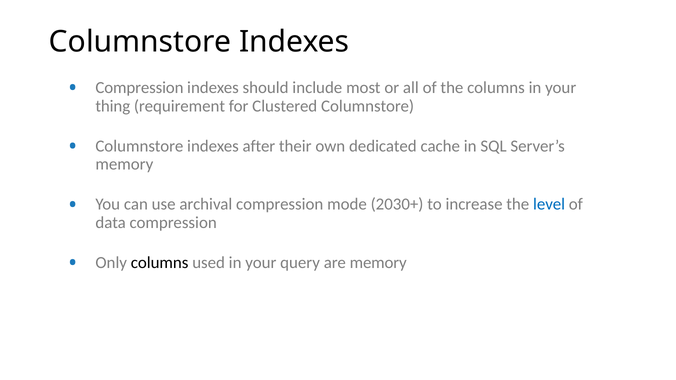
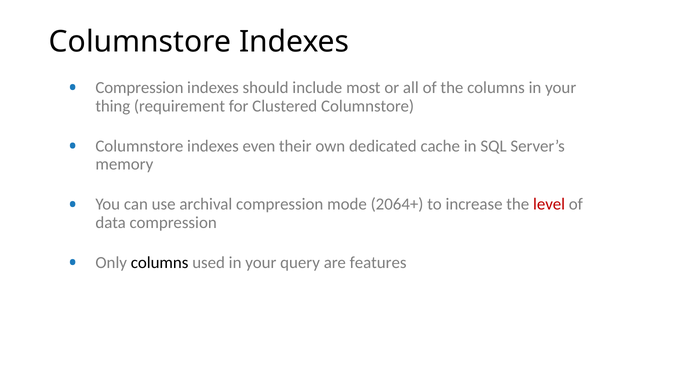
after: after -> even
2030+: 2030+ -> 2064+
level colour: blue -> red
are memory: memory -> features
